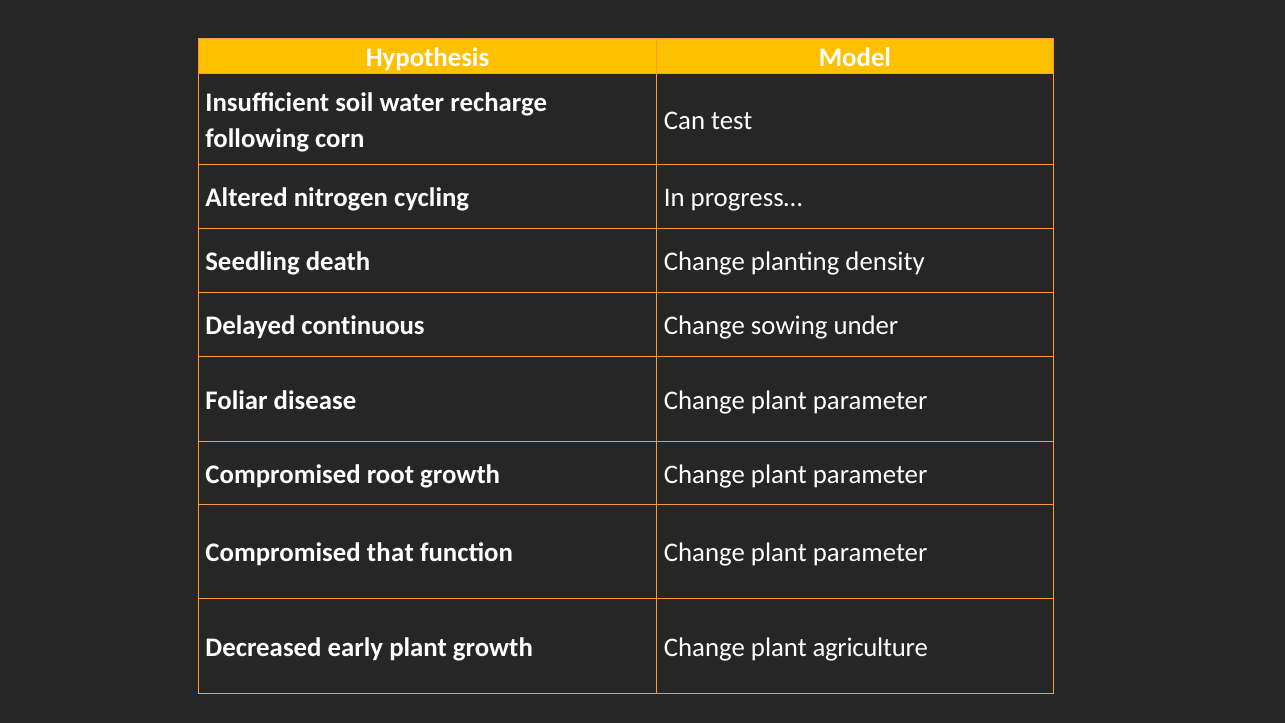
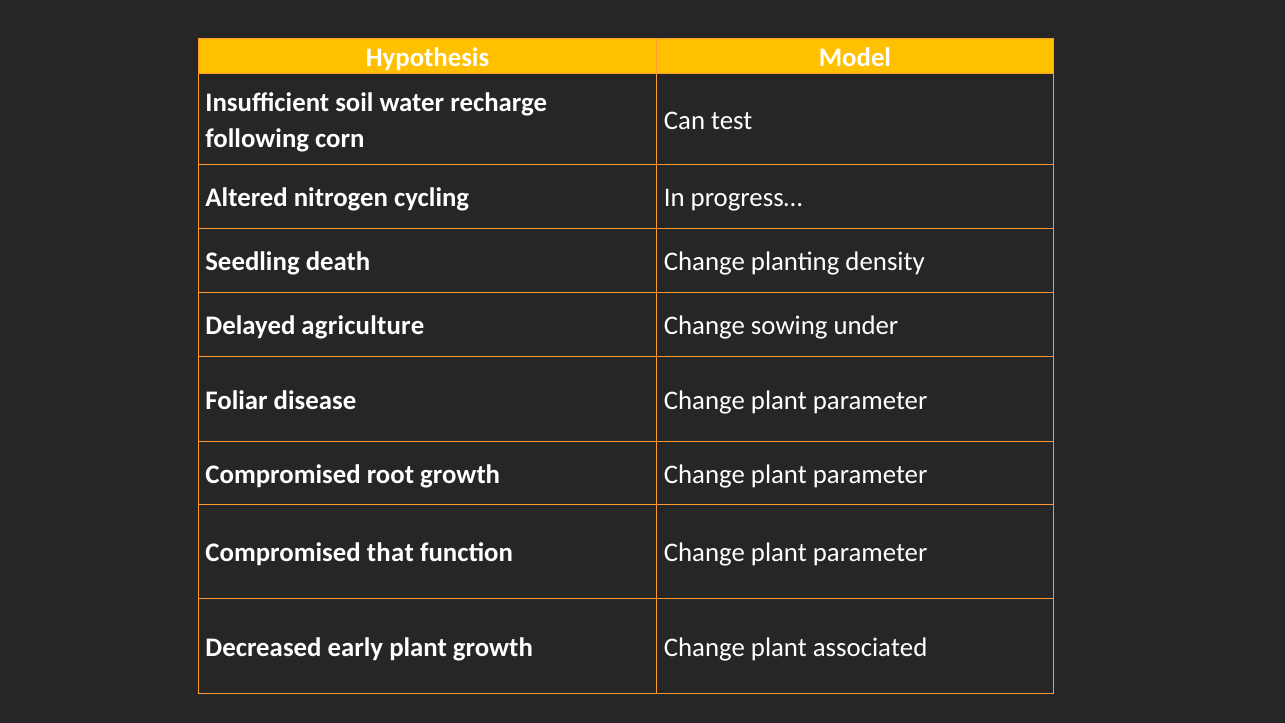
continuous: continuous -> agriculture
agriculture: agriculture -> associated
